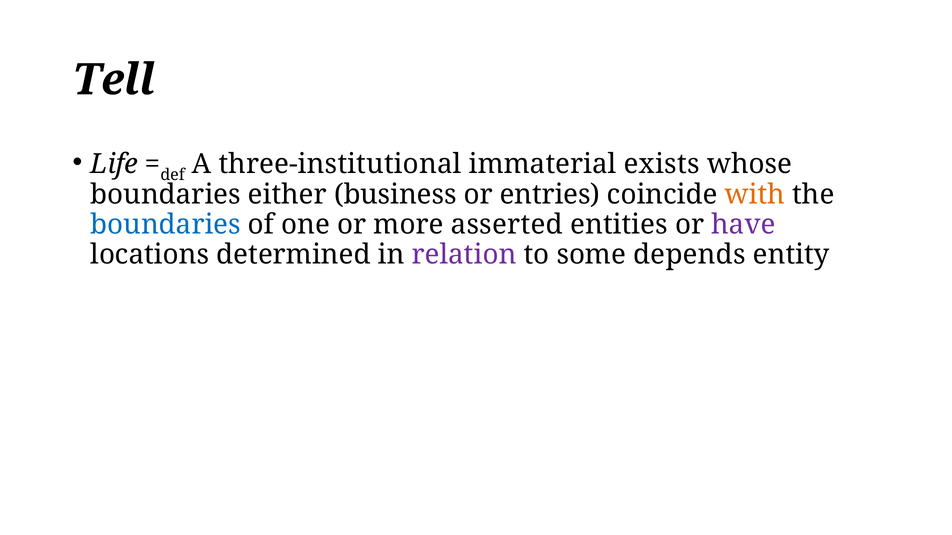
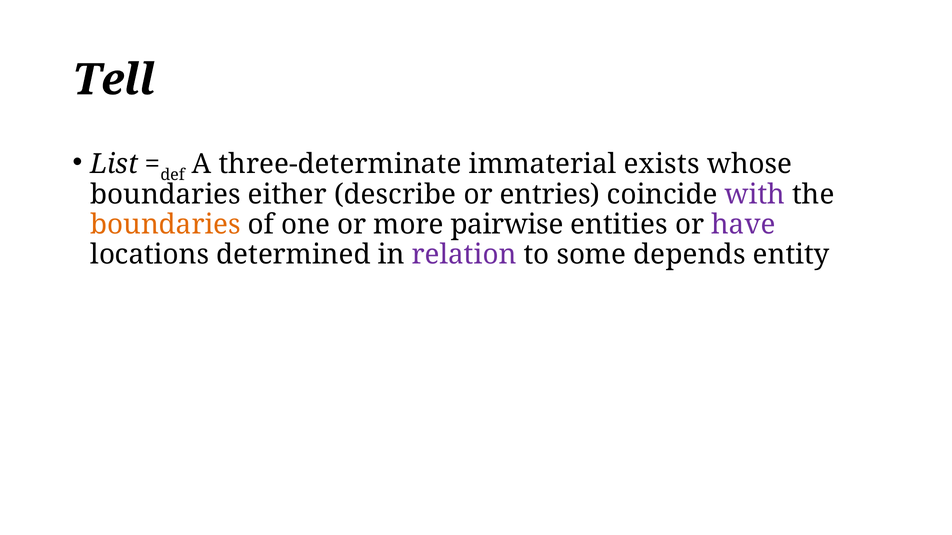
Life: Life -> List
three-institutional: three-institutional -> three-determinate
business: business -> describe
with colour: orange -> purple
boundaries at (166, 225) colour: blue -> orange
asserted: asserted -> pairwise
